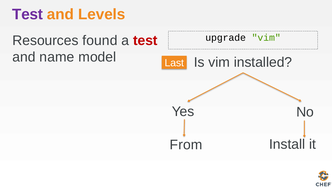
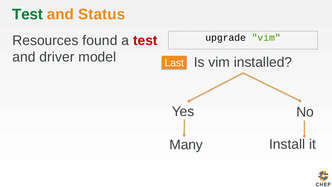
Test at (28, 14) colour: purple -> green
Levels: Levels -> Status
name: name -> driver
From: From -> Many
